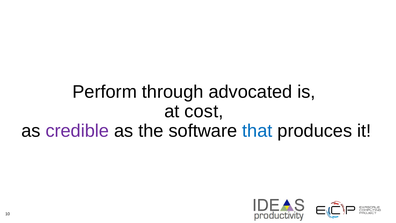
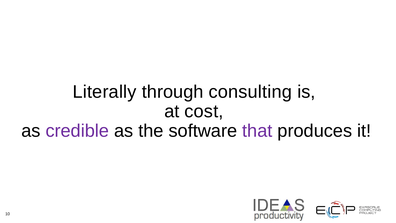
Perform: Perform -> Literally
advocated: advocated -> consulting
that colour: blue -> purple
